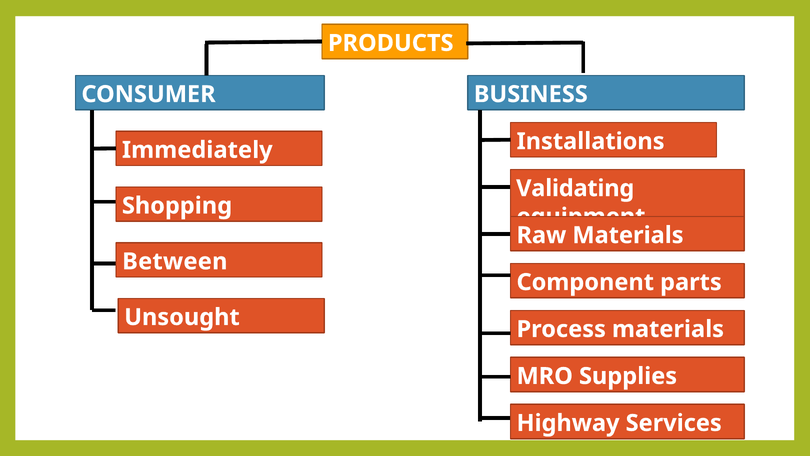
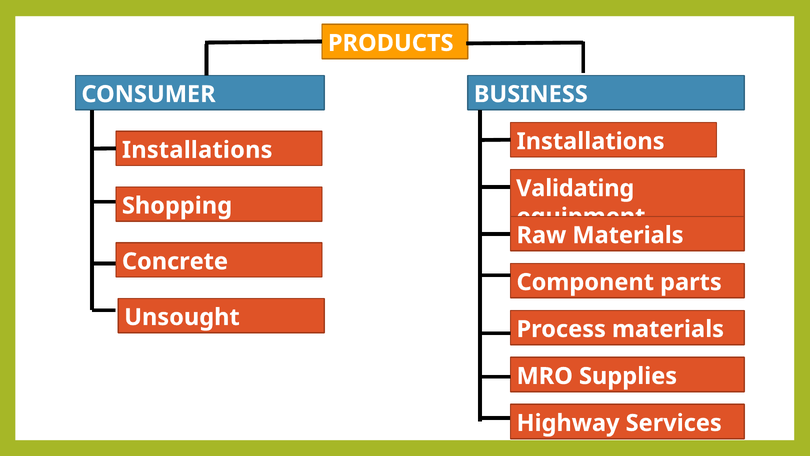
Immediately at (197, 150): Immediately -> Installations
Between: Between -> Concrete
